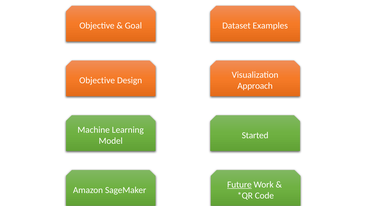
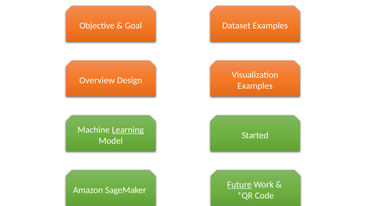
Objective at (97, 80): Objective -> Overview
Approach at (255, 86): Approach -> Examples
Learning underline: none -> present
